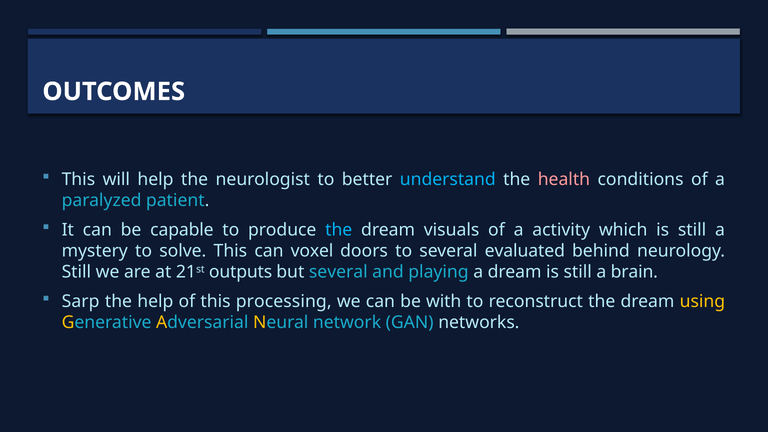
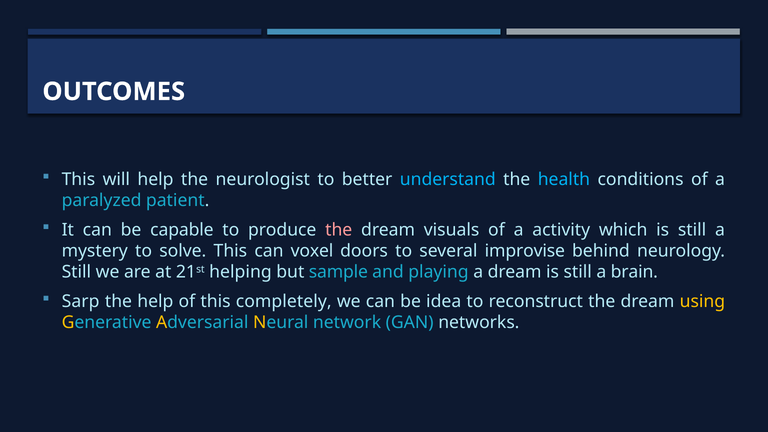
health colour: pink -> light blue
the at (339, 230) colour: light blue -> pink
evaluated: evaluated -> improvise
outputs: outputs -> helping
but several: several -> sample
processing: processing -> completely
with: with -> idea
